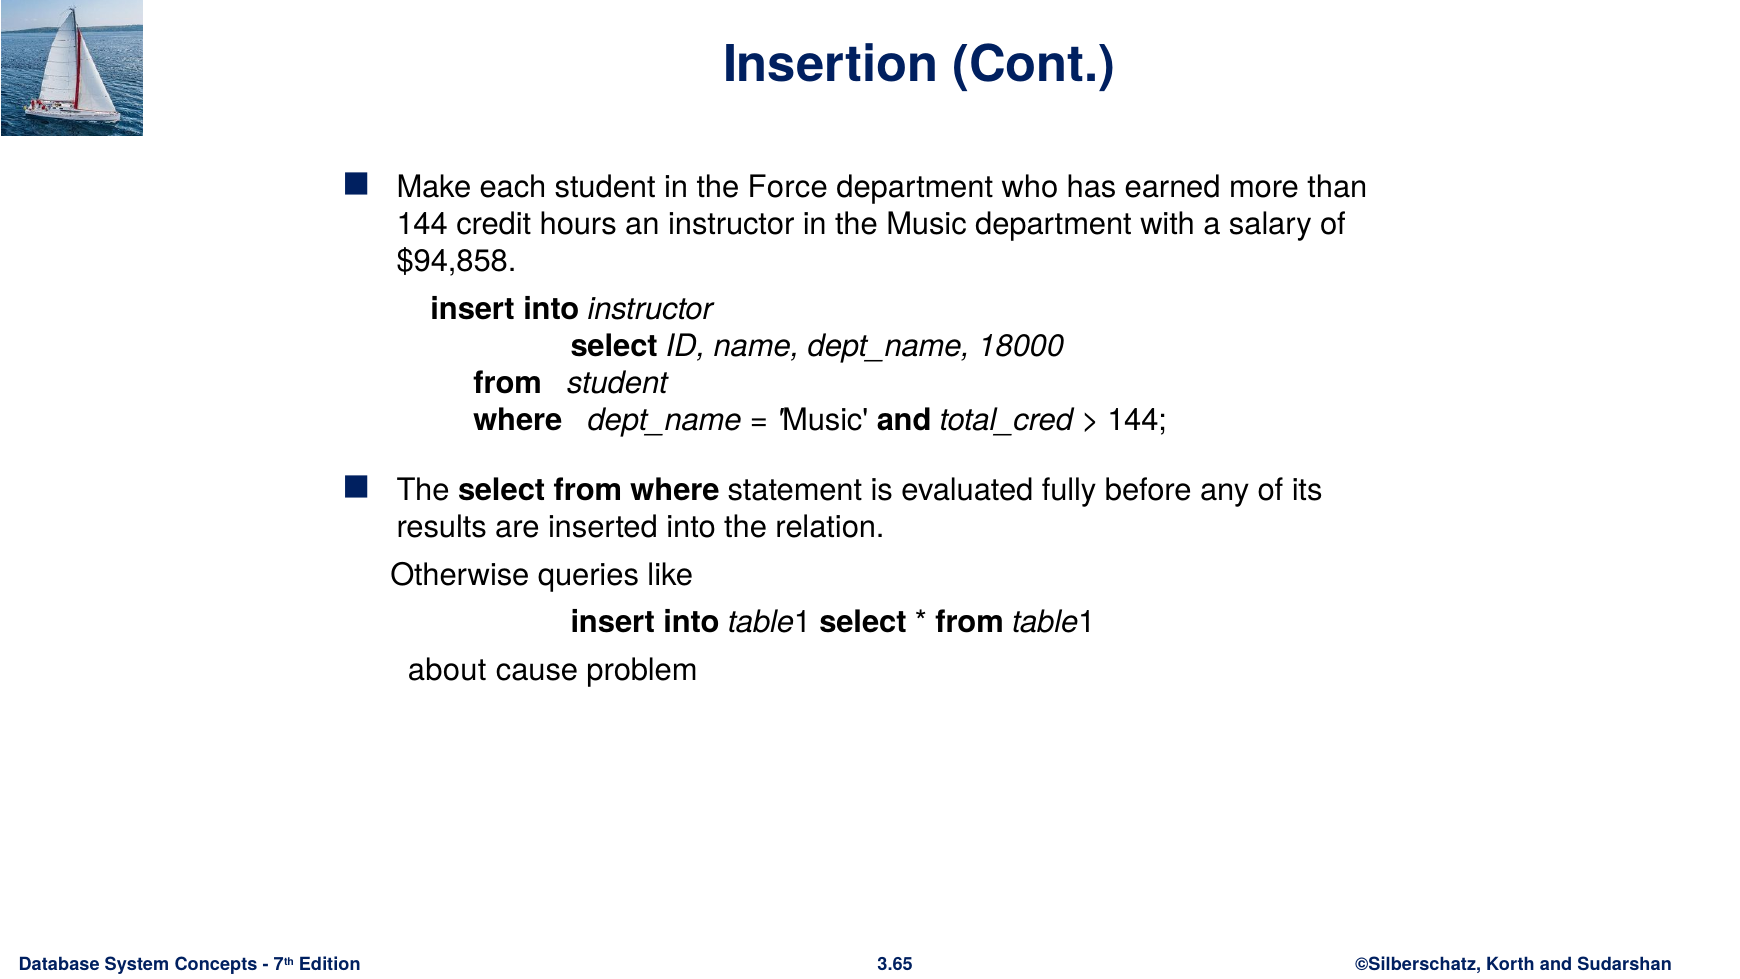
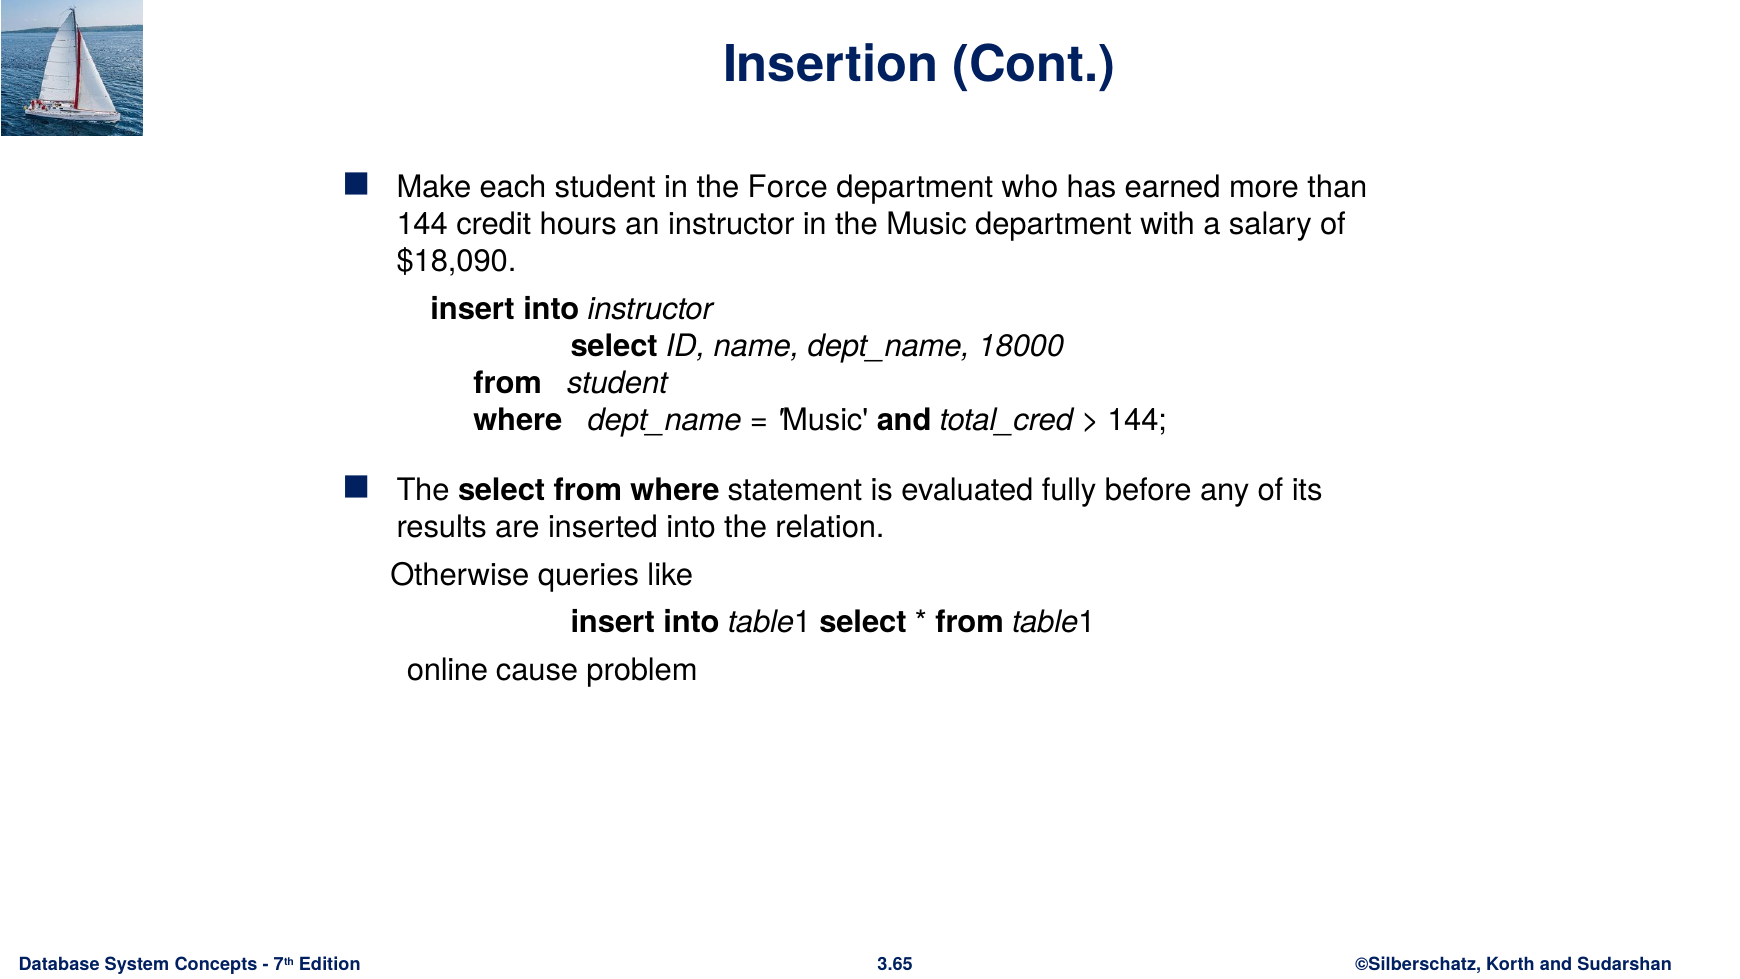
$94,858: $94,858 -> $18,090
about: about -> online
